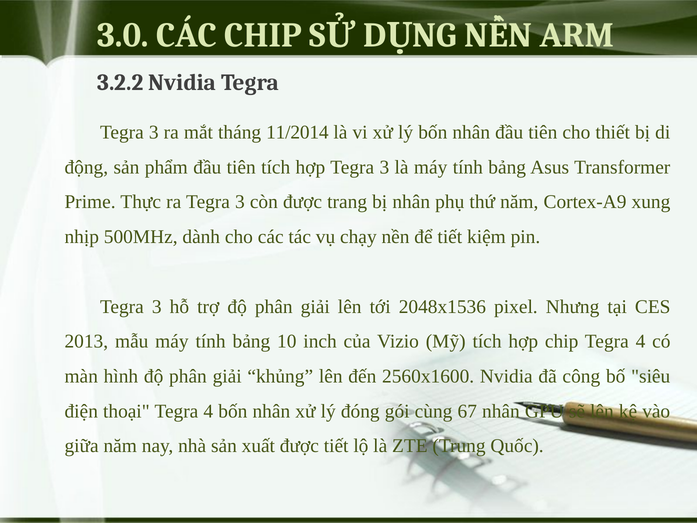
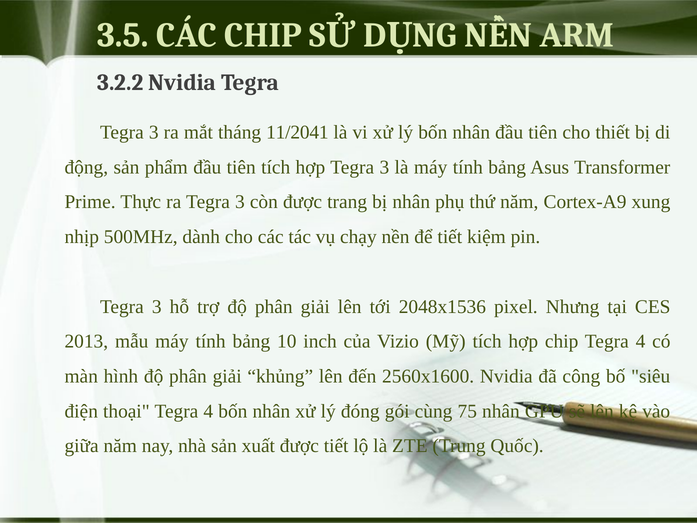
3.0: 3.0 -> 3.5
11/2014: 11/2014 -> 11/2041
67: 67 -> 75
